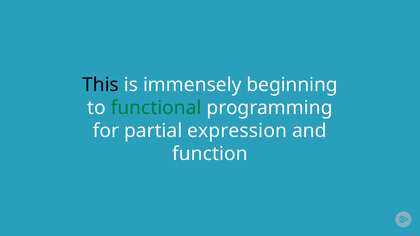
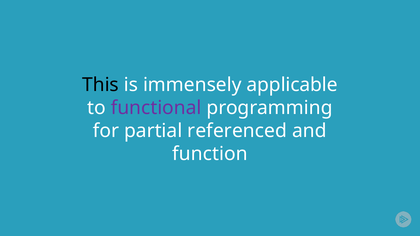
beginning: beginning -> applicable
functional colour: green -> purple
expression: expression -> referenced
